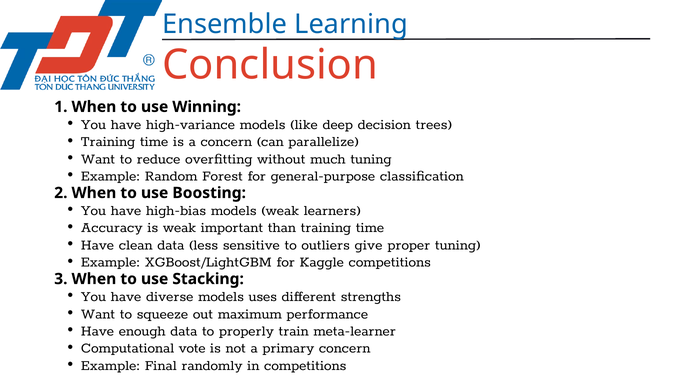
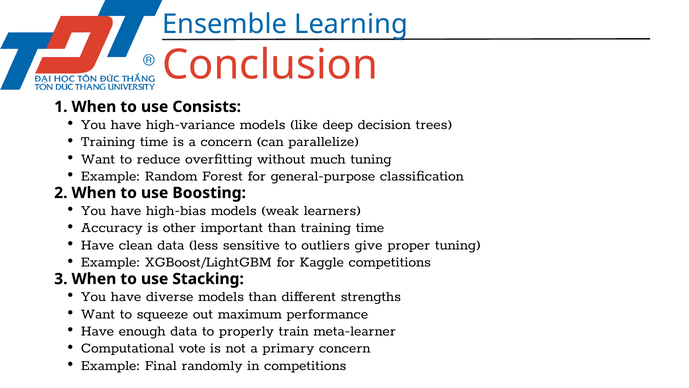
Winning: Winning -> Consists
is weak: weak -> other
models uses: uses -> than
